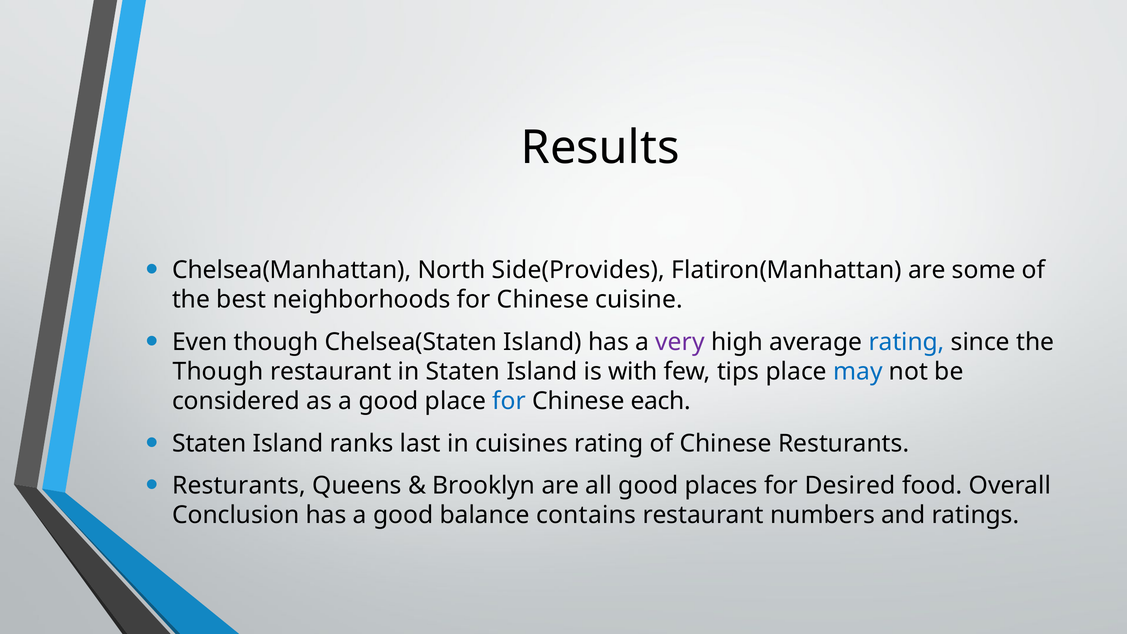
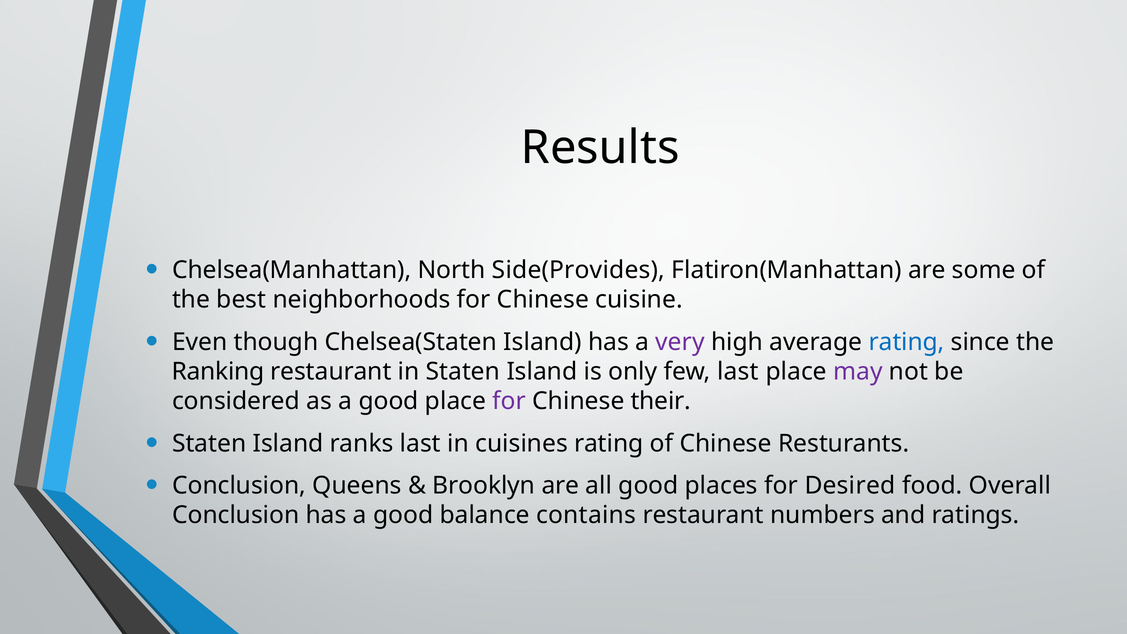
Though at (218, 371): Though -> Ranking
with: with -> only
few tips: tips -> last
may colour: blue -> purple
for at (509, 401) colour: blue -> purple
each: each -> their
Resturants at (239, 486): Resturants -> Conclusion
